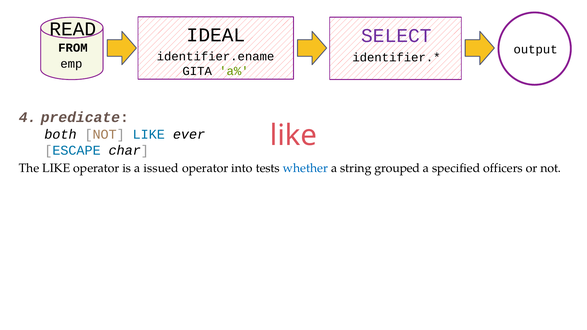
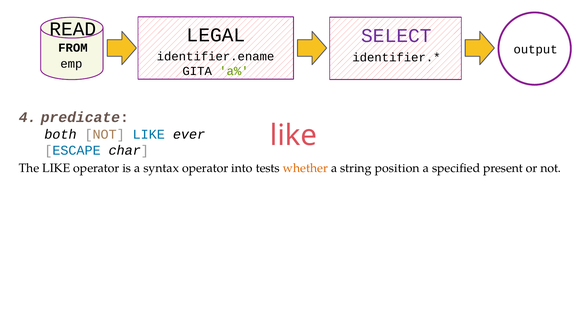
IDEAL: IDEAL -> LEGAL
issued: issued -> syntax
whether colour: blue -> orange
grouped: grouped -> position
officers: officers -> present
